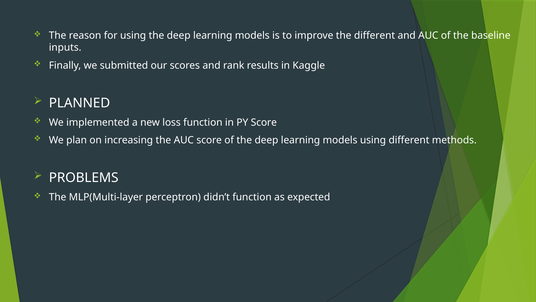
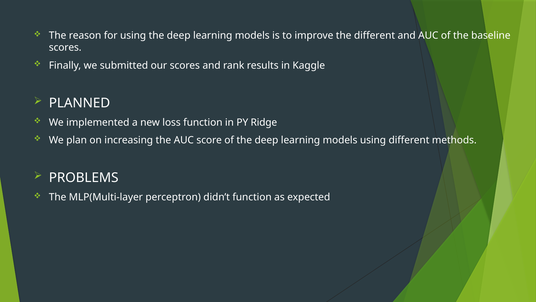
inputs at (65, 48): inputs -> scores
PY Score: Score -> Ridge
